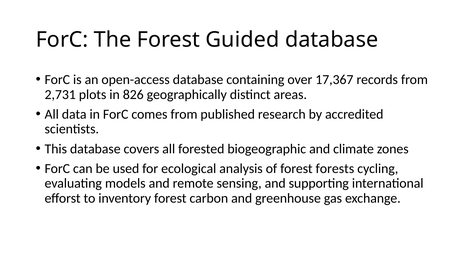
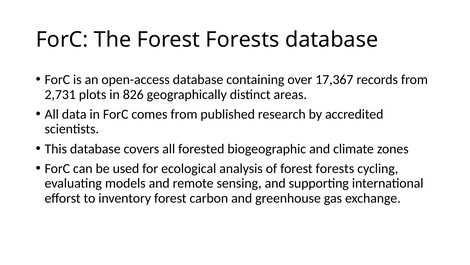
The Forest Guided: Guided -> Forests
